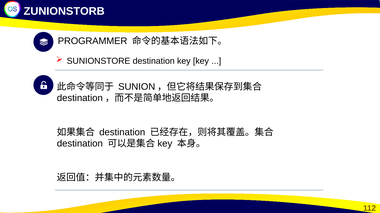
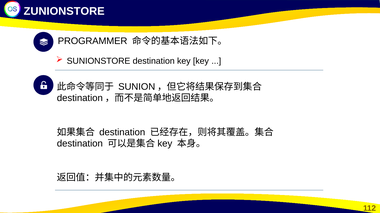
ZUNIONSTORB: ZUNIONSTORB -> ZUNIONSTORE
